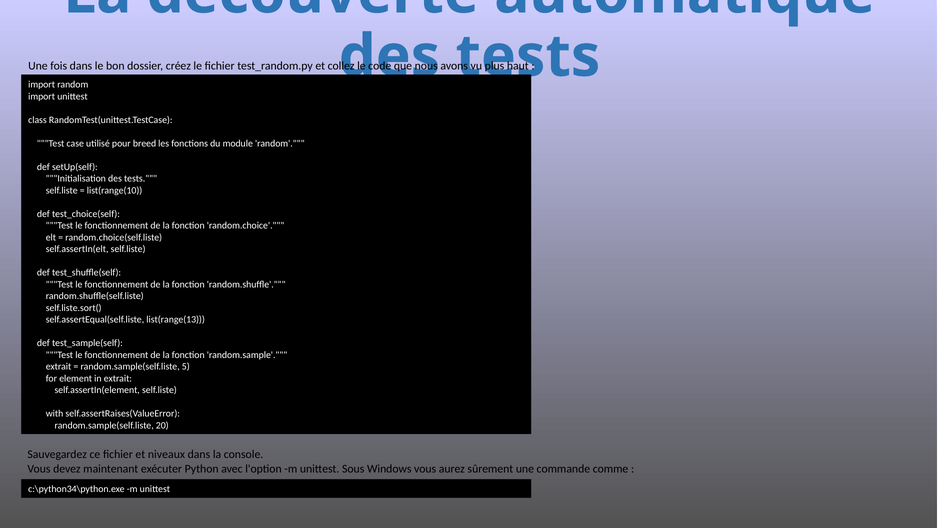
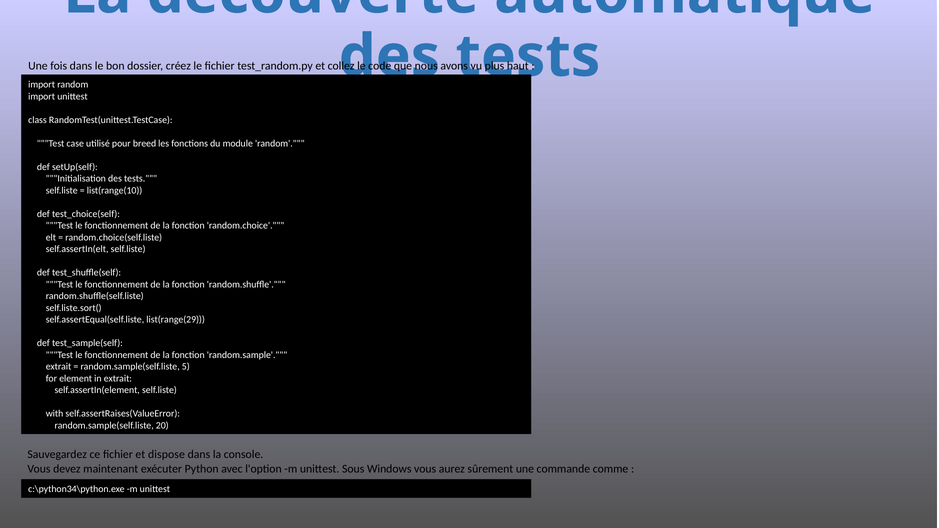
list(range(13: list(range(13 -> list(range(29
niveaux: niveaux -> dispose
